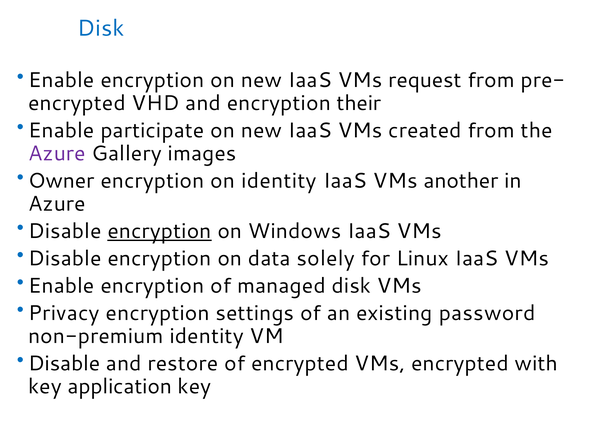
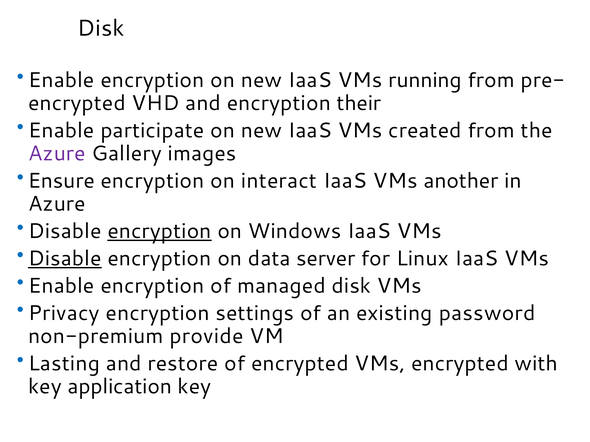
Disk at (101, 28) colour: blue -> black
request: request -> running
Owner: Owner -> Ensure
on identity: identity -> interact
Disable at (65, 259) underline: none -> present
solely: solely -> server
non-premium identity: identity -> provide
Disable at (64, 364): Disable -> Lasting
